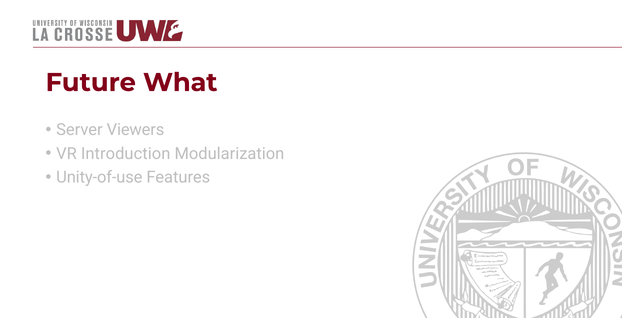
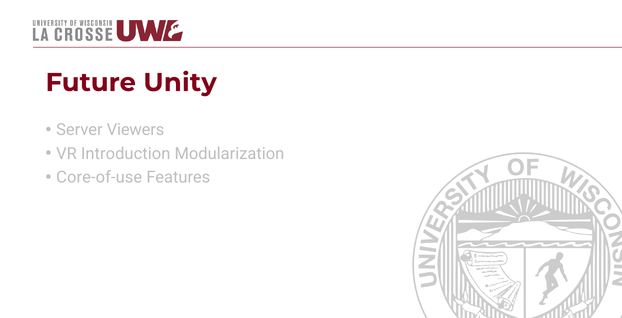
What: What -> Unity
Unity-of-use: Unity-of-use -> Core-of-use
